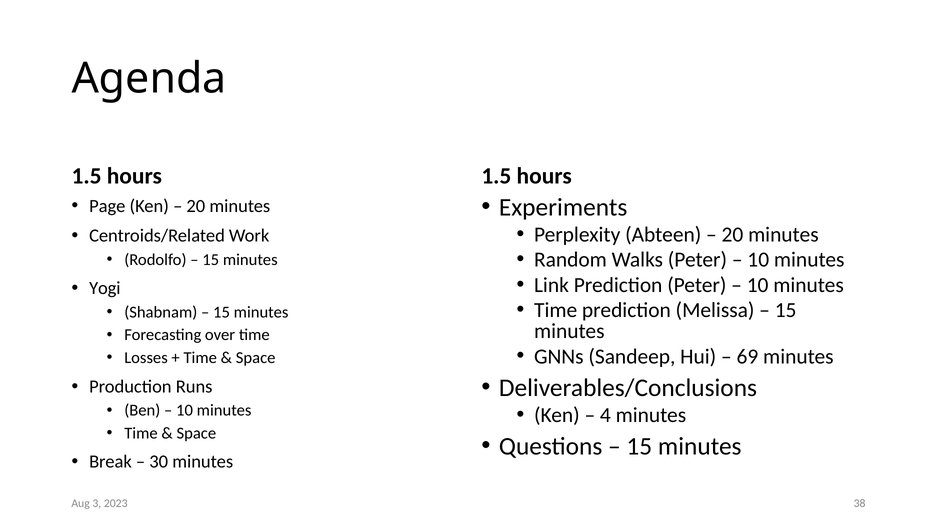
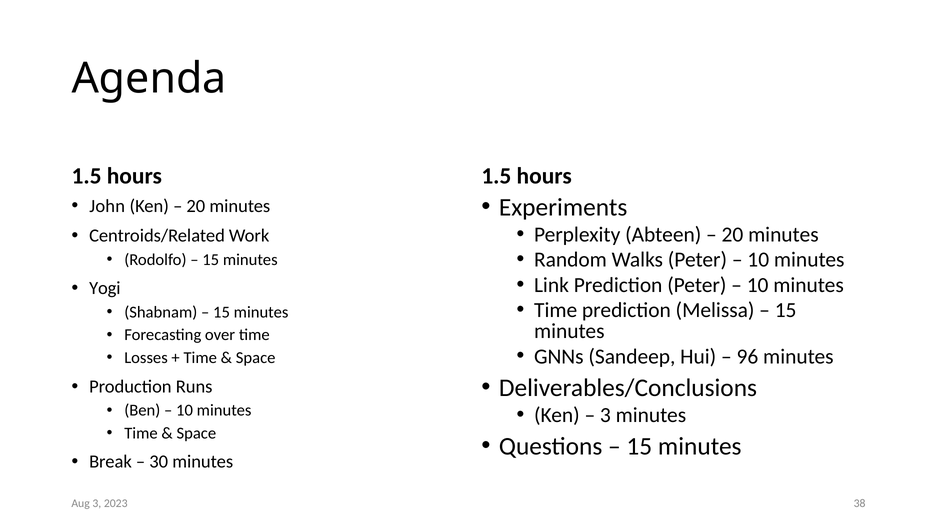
Page: Page -> John
69: 69 -> 96
4 at (605, 415): 4 -> 3
